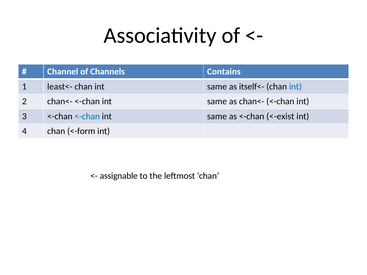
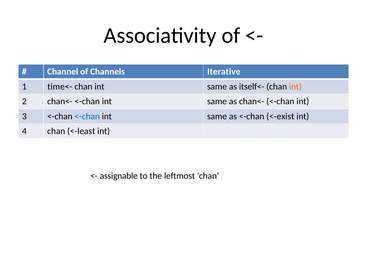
Contains: Contains -> Iterative
least<-: least<- -> time<-
int at (295, 87) colour: blue -> orange
<-form: <-form -> <-least
